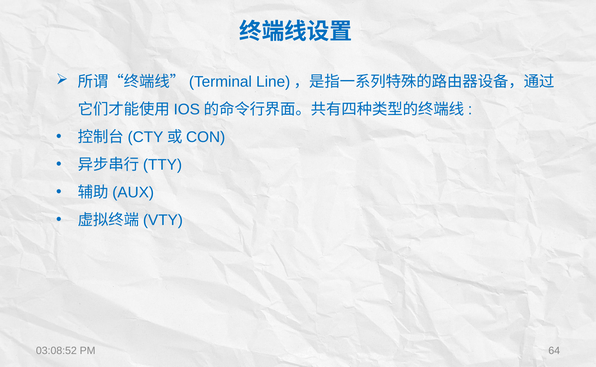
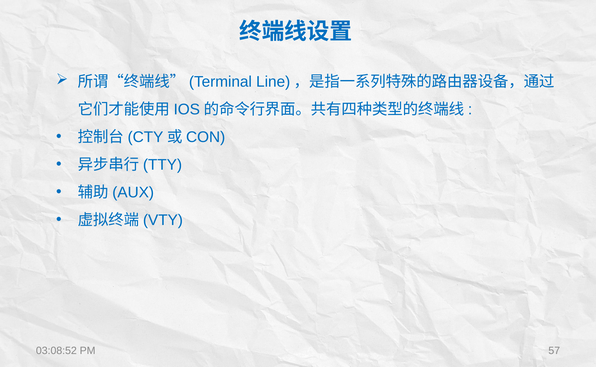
64: 64 -> 57
